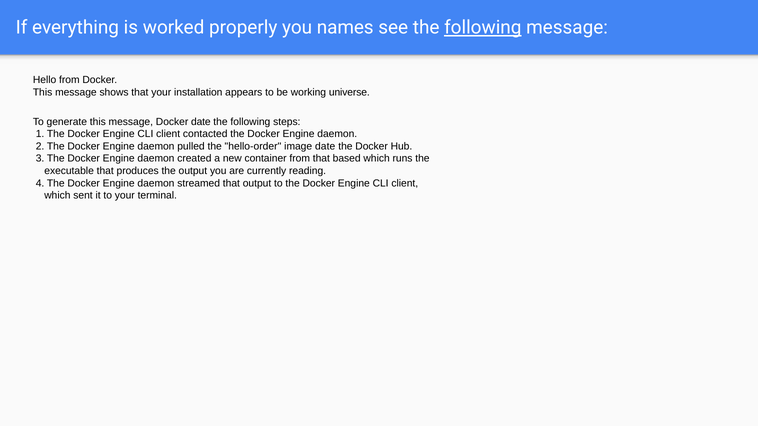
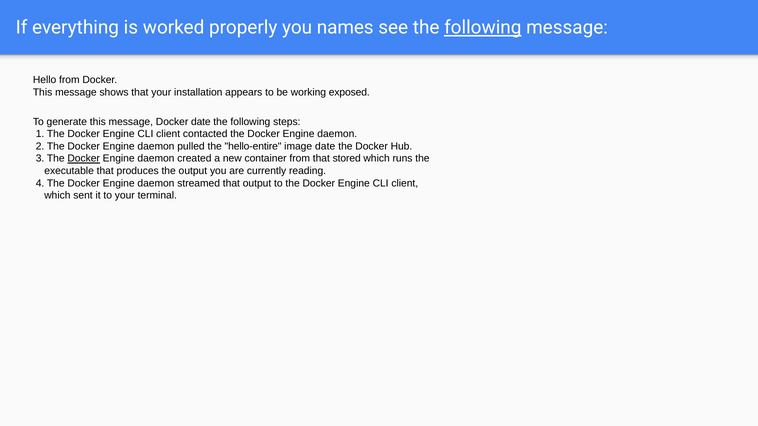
universe: universe -> exposed
hello-order: hello-order -> hello-entire
Docker at (84, 159) underline: none -> present
based: based -> stored
